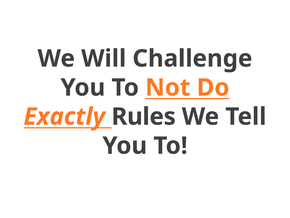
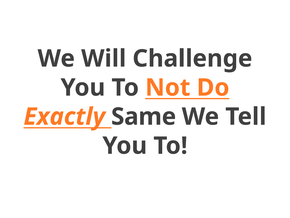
Rules: Rules -> Same
